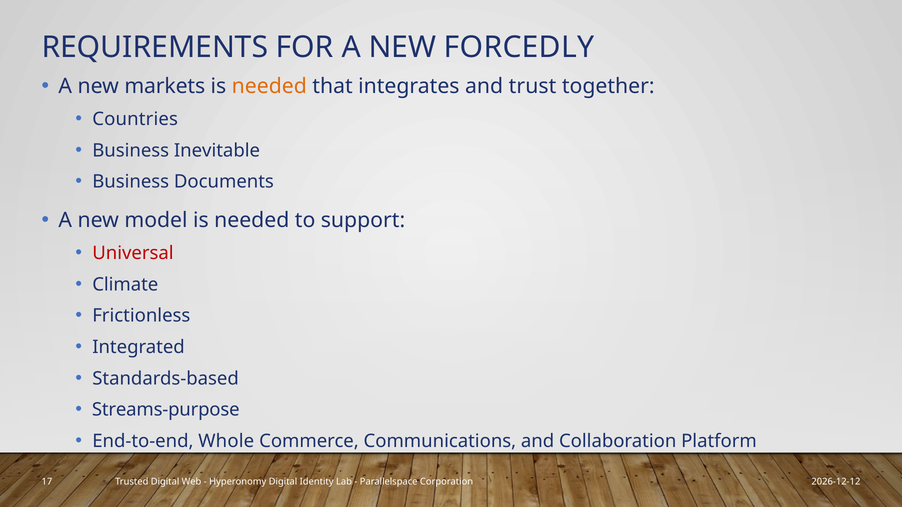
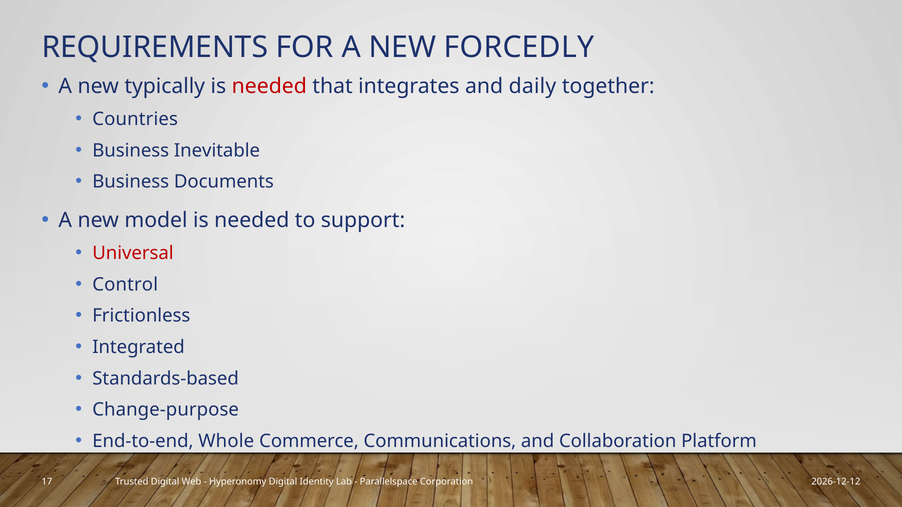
markets: markets -> typically
needed at (269, 86) colour: orange -> red
trust: trust -> daily
Climate: Climate -> Control
Streams-purpose: Streams-purpose -> Change-purpose
